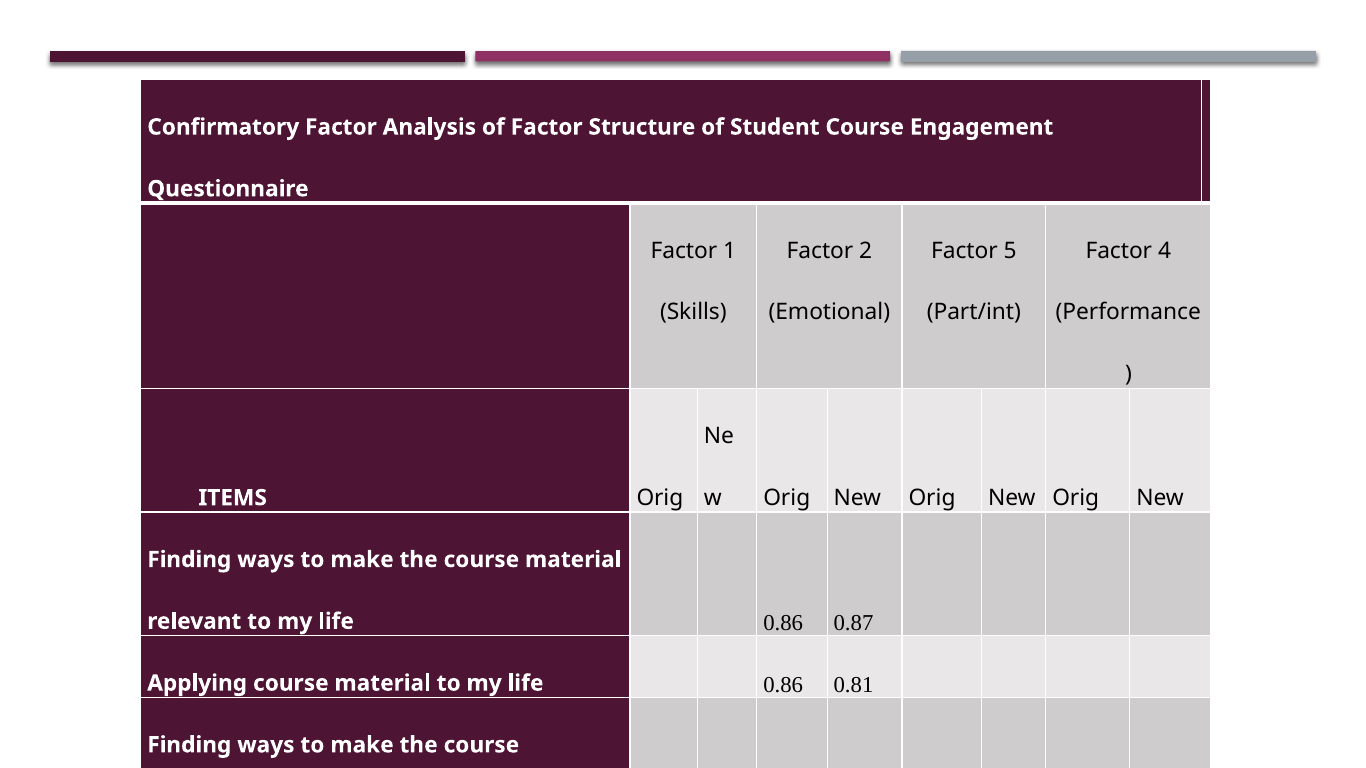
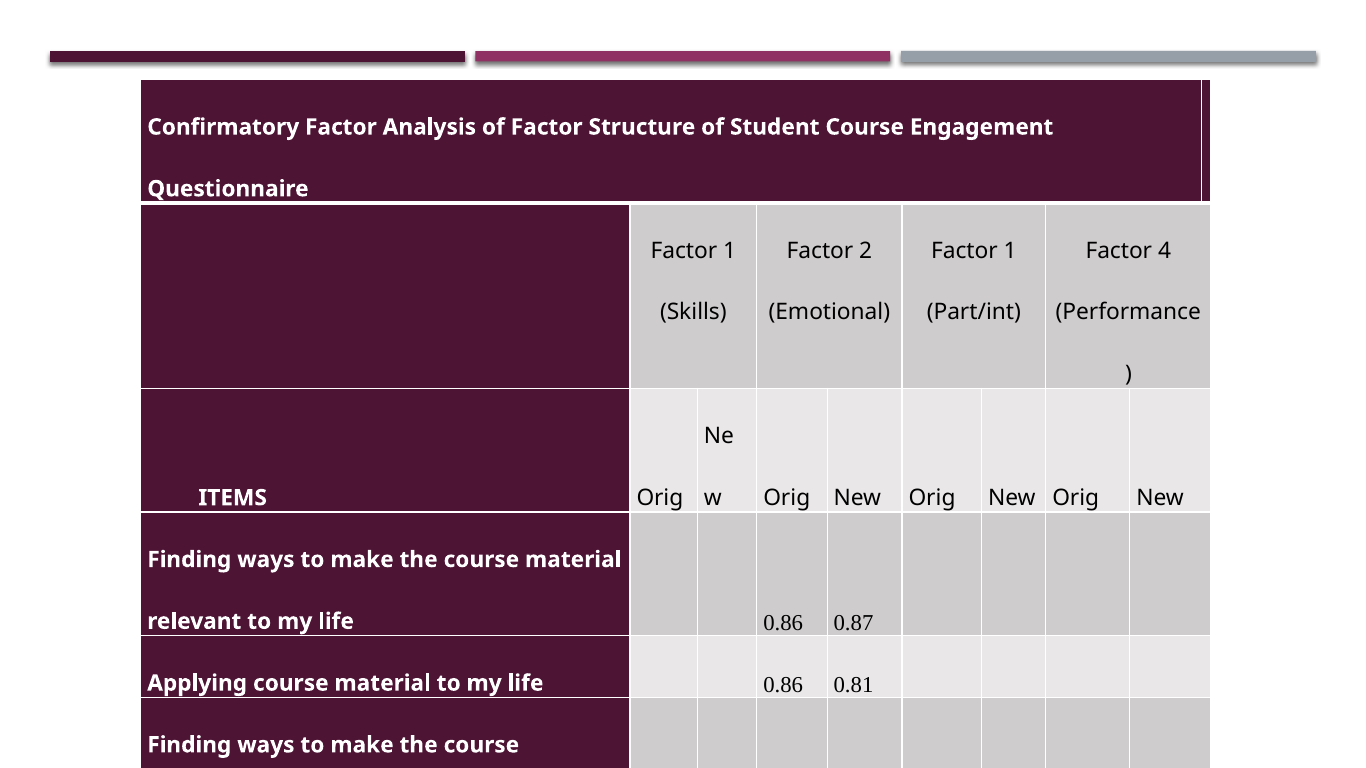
5 at (1010, 251): 5 -> 1
